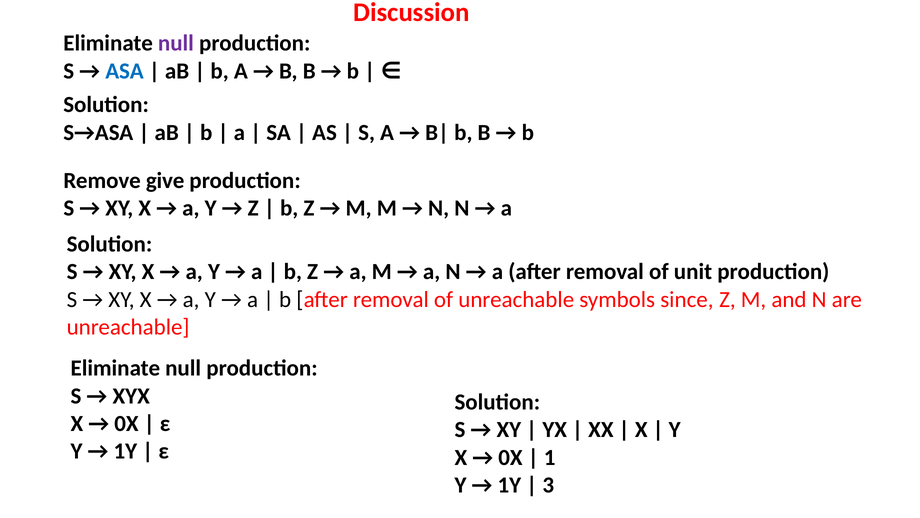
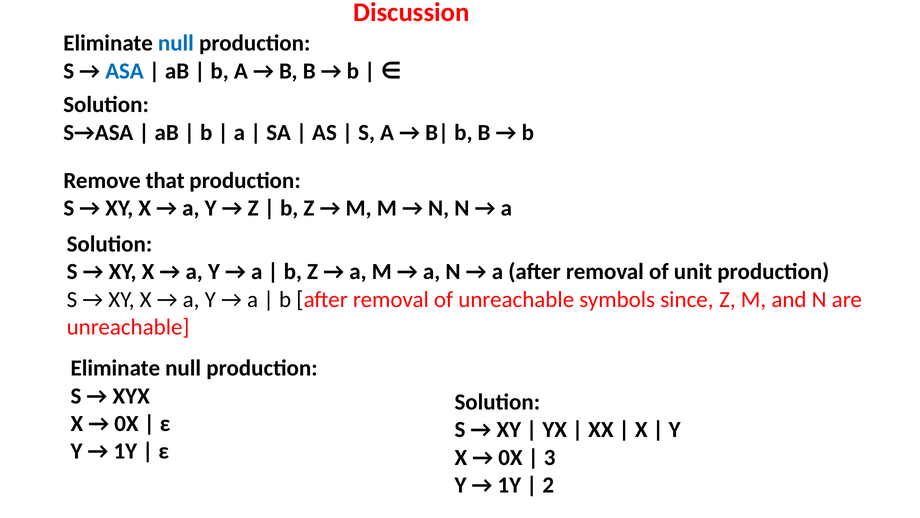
null at (176, 43) colour: purple -> blue
give: give -> that
1: 1 -> 3
3: 3 -> 2
